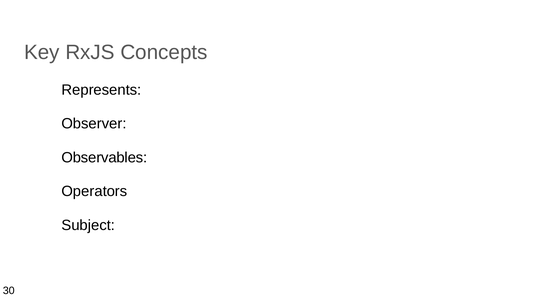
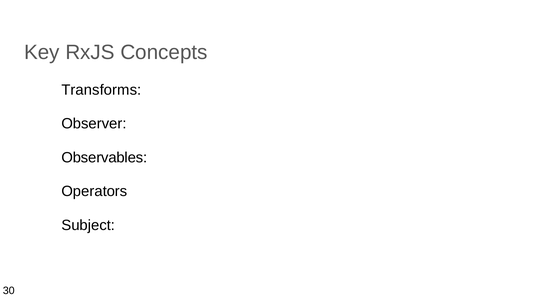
Represents: Represents -> Transforms
